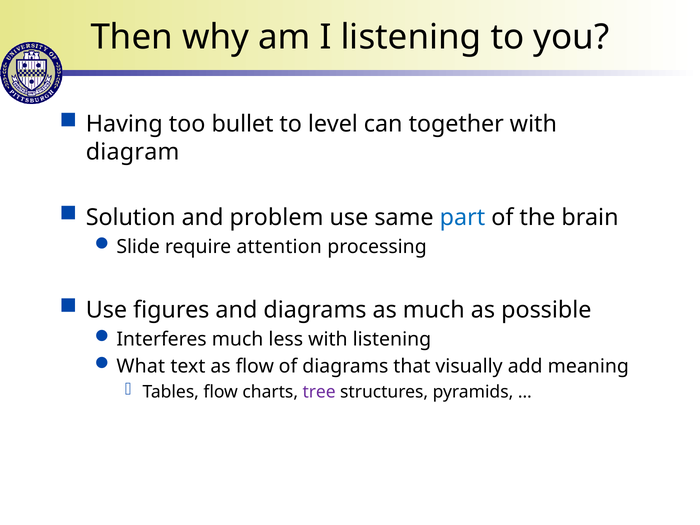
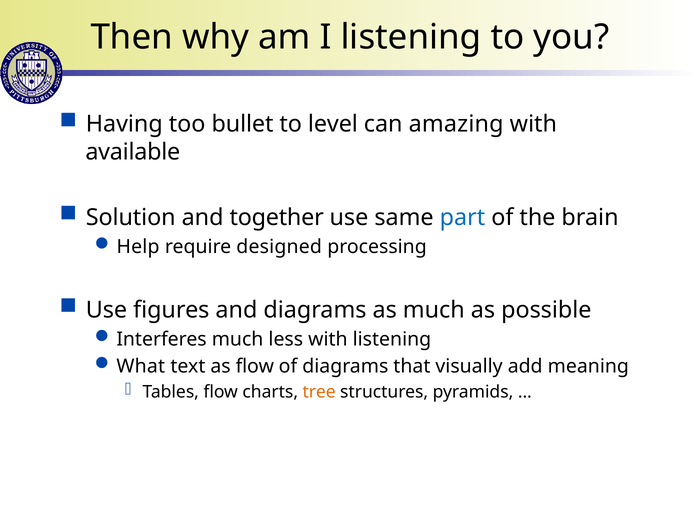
together: together -> amazing
diagram: diagram -> available
problem: problem -> together
Slide: Slide -> Help
attention: attention -> designed
tree colour: purple -> orange
